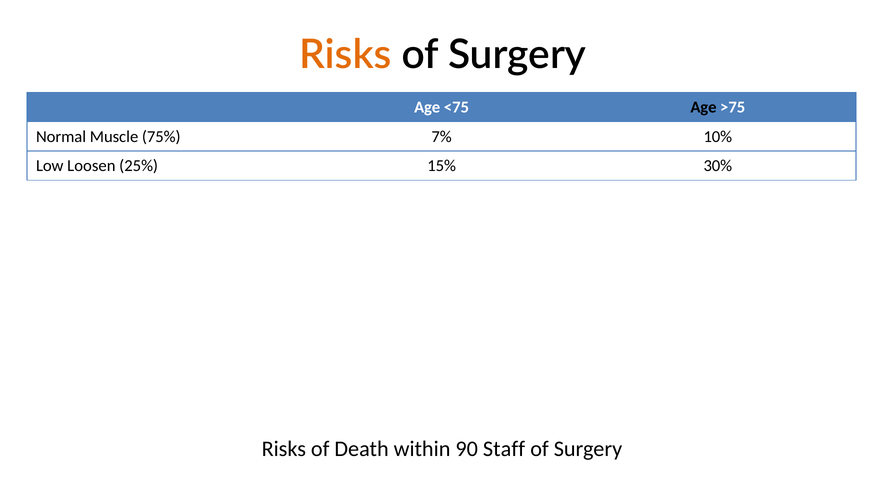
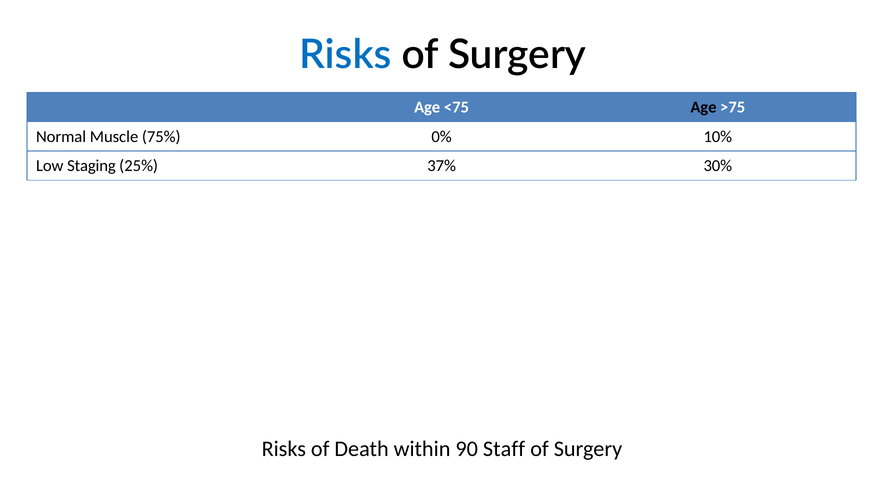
Risks at (345, 55) colour: orange -> blue
7%: 7% -> 0%
Loosen: Loosen -> Staging
15%: 15% -> 37%
